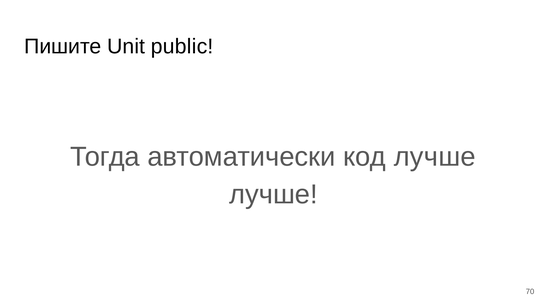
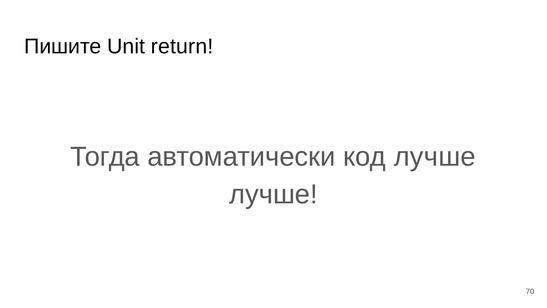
public: public -> return
